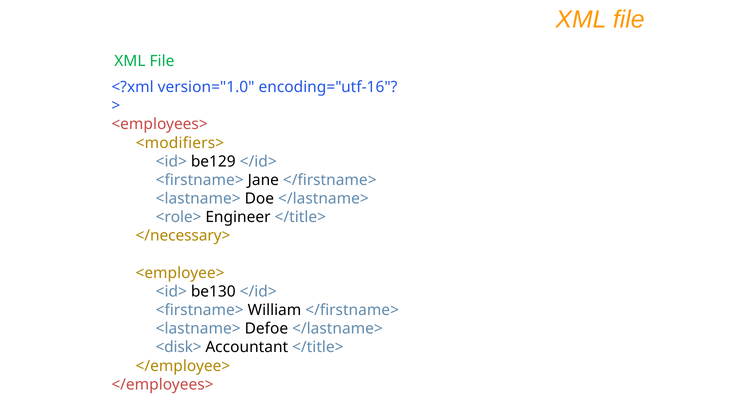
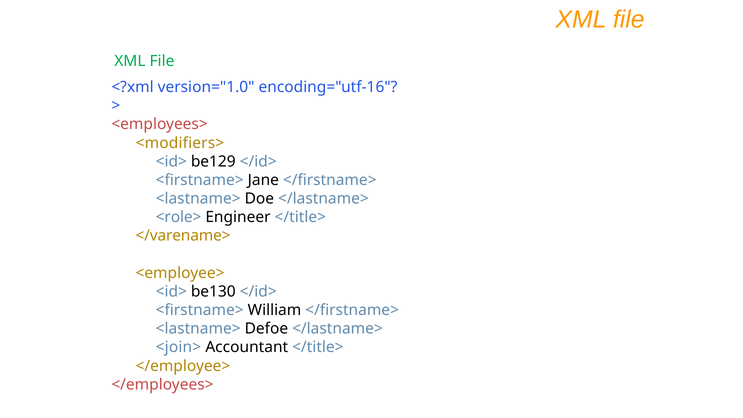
</necessary>: </necessary> -> </varename>
<disk>: <disk> -> <join>
